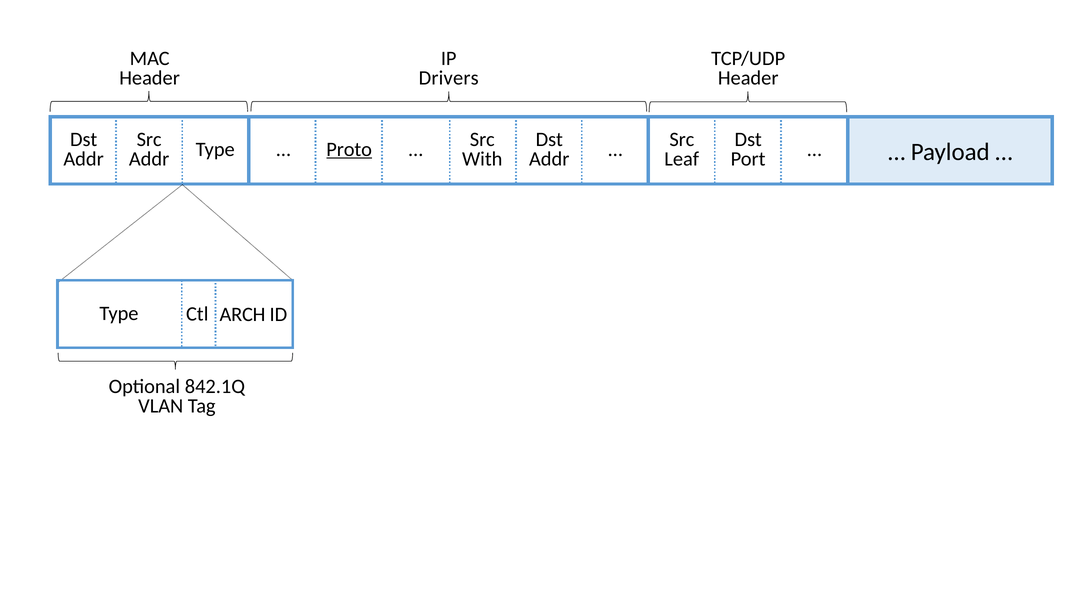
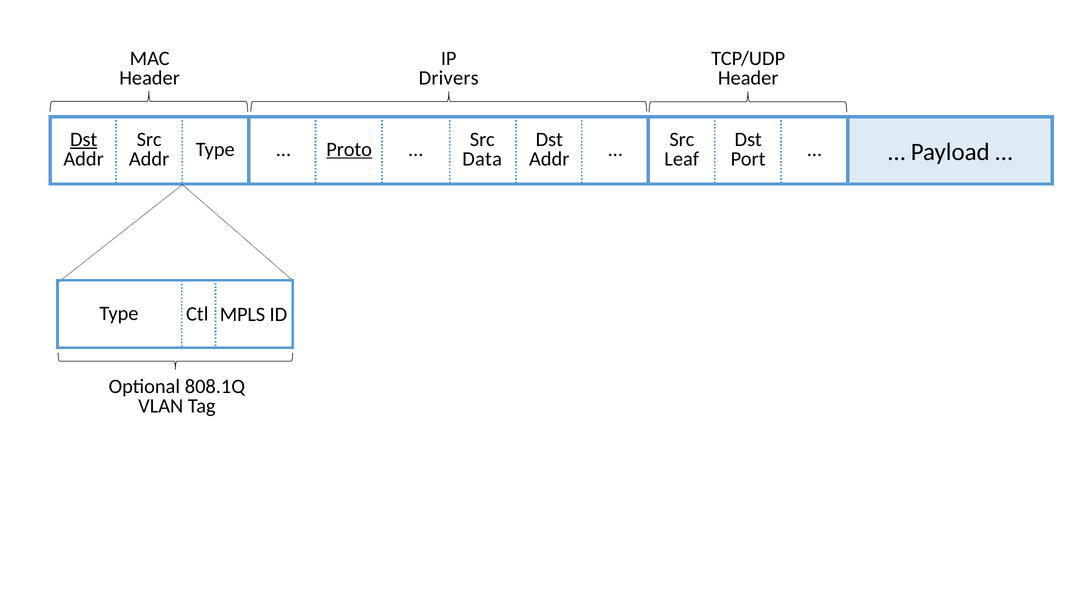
Dst at (84, 139) underline: none -> present
With: With -> Data
ARCH: ARCH -> MPLS
842.1Q: 842.1Q -> 808.1Q
